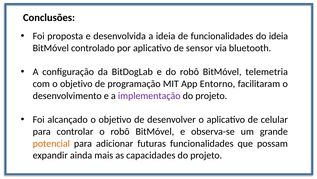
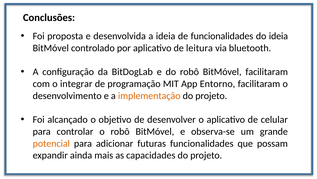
sensor: sensor -> leitura
BitMóvel telemetria: telemetria -> facilitaram
com o objetivo: objetivo -> integrar
implementação colour: purple -> orange
